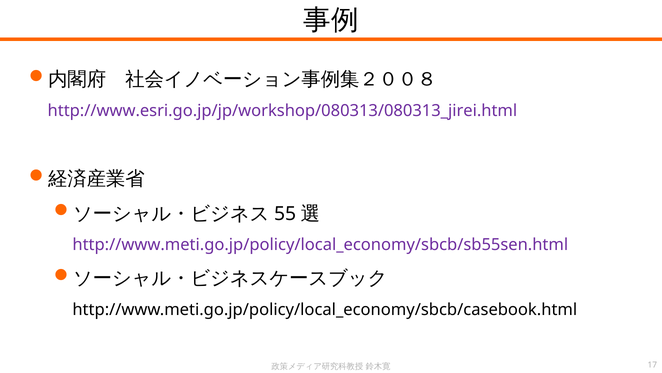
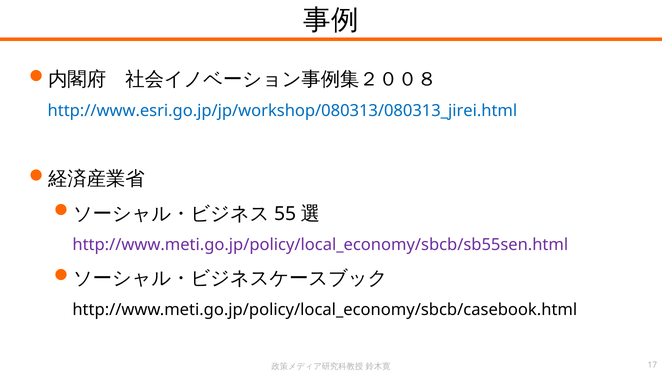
http://www.esri.go.jp/jp/workshop/080313/080313_jirei.html colour: purple -> blue
